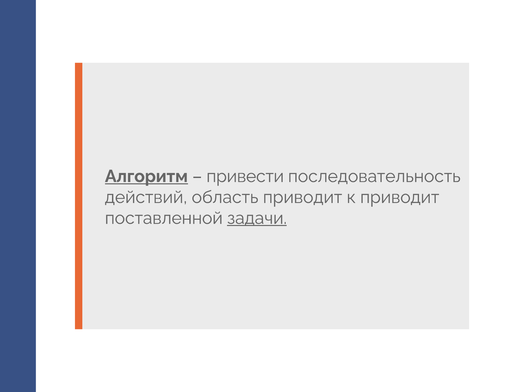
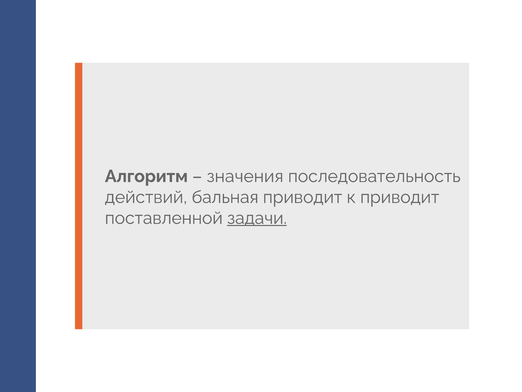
Алгоритм underline: present -> none
привести: привести -> значения
область: область -> бальная
